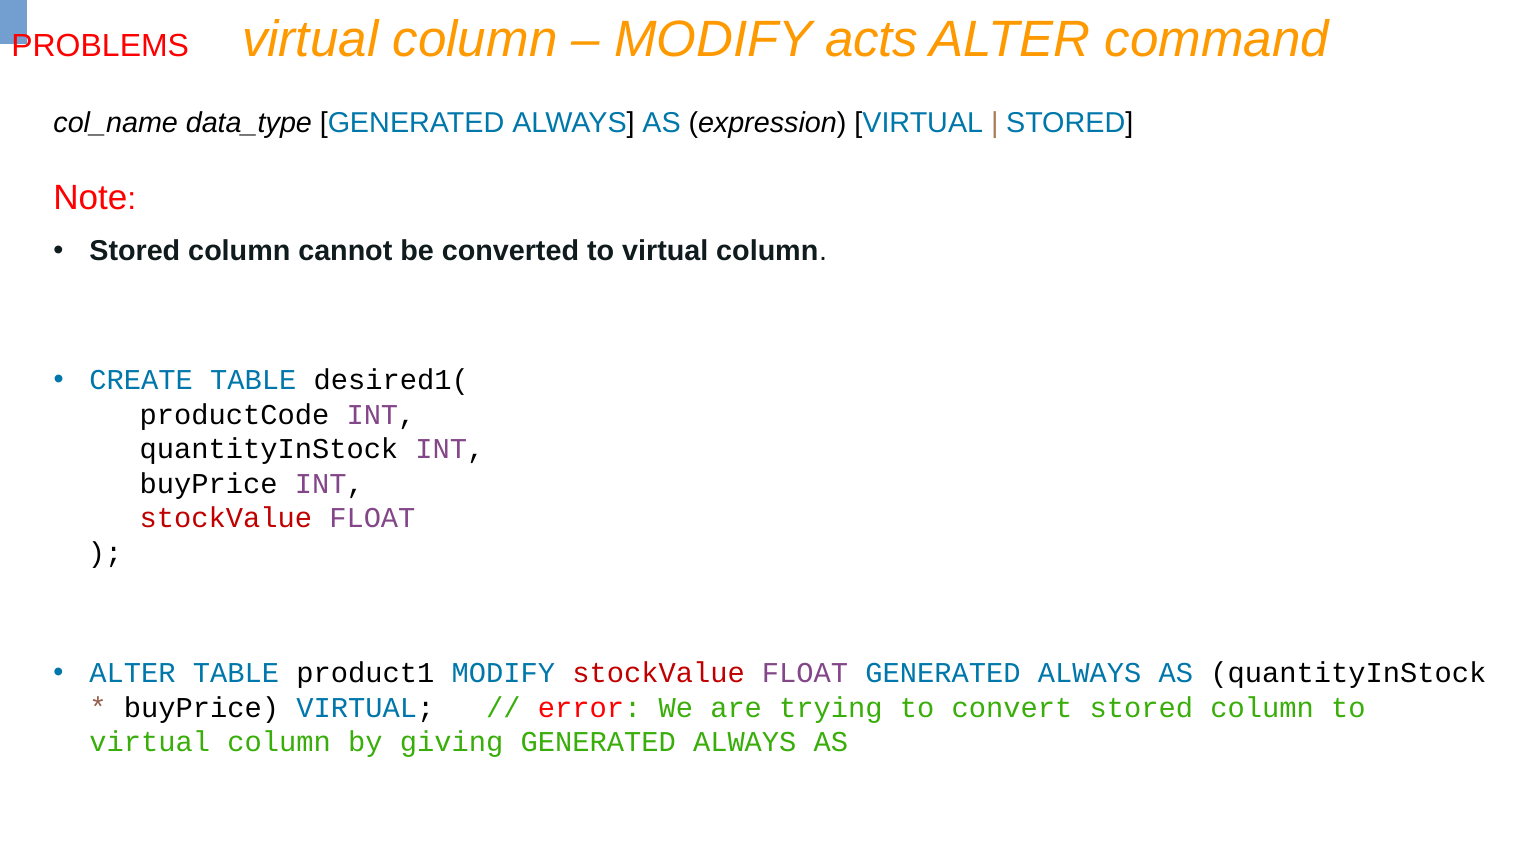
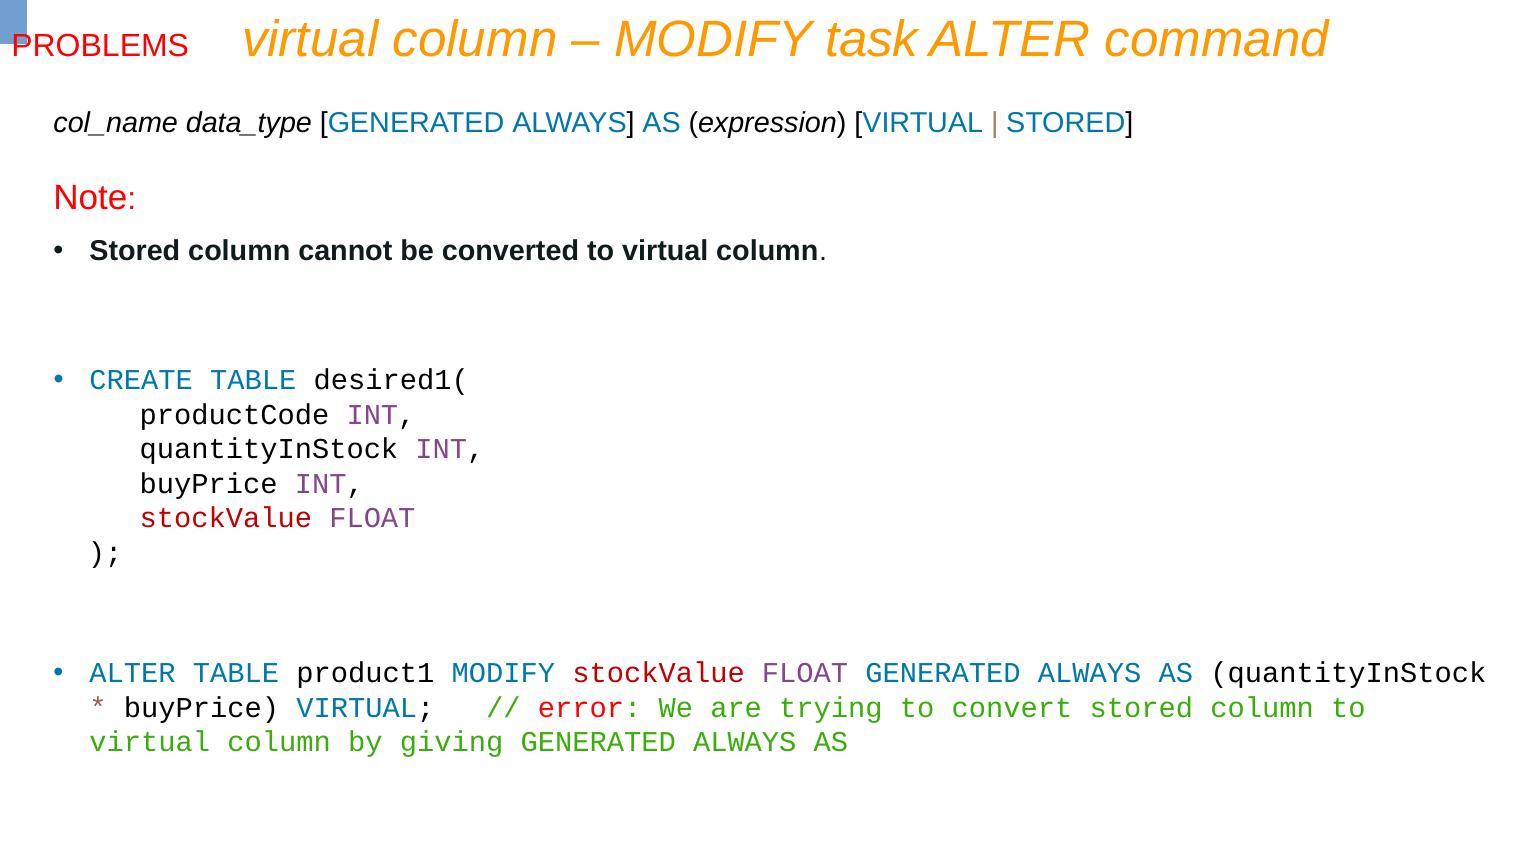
acts: acts -> task
